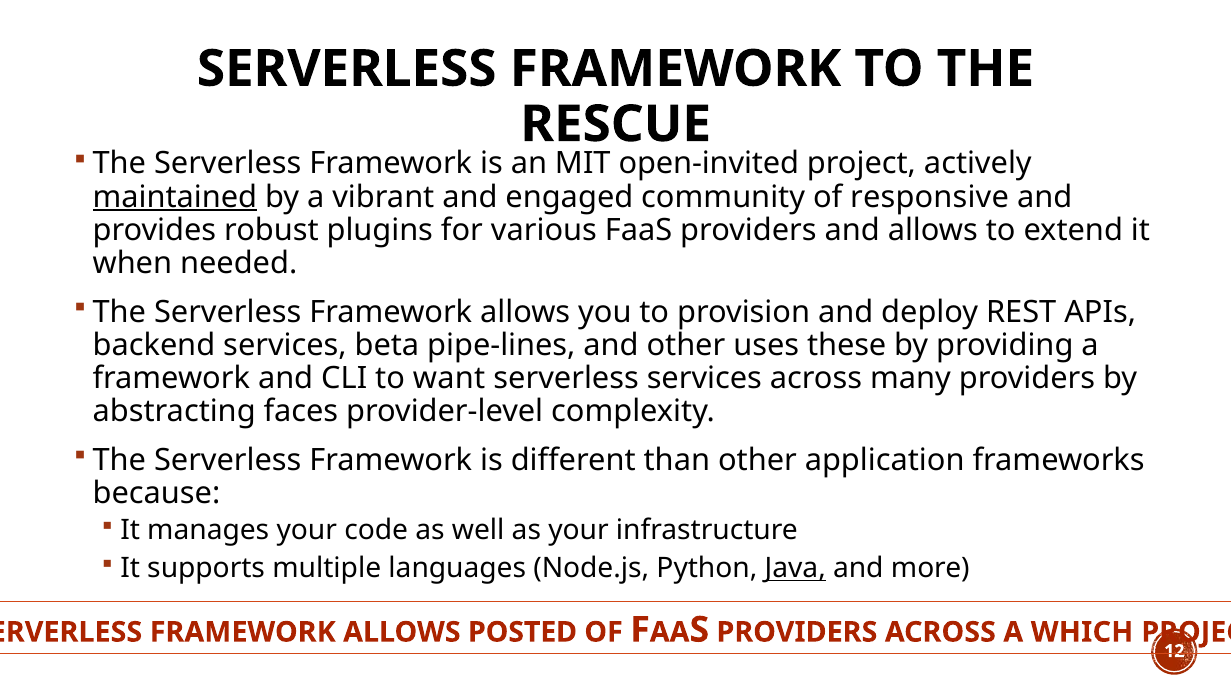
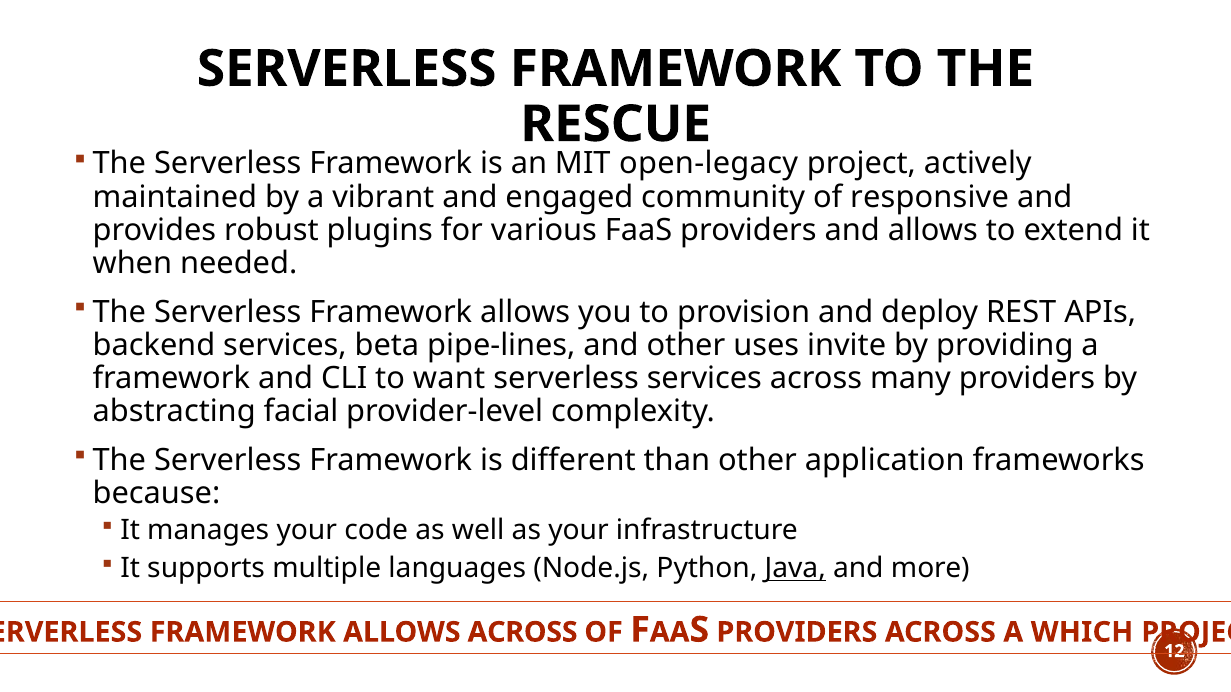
open-invited: open-invited -> open-legacy
maintained underline: present -> none
these: these -> invite
faces: faces -> facial
ALLOWS POSTED: POSTED -> ACROSS
